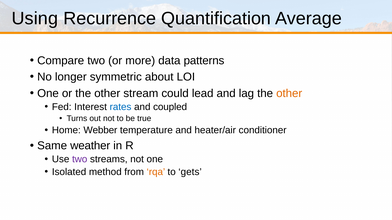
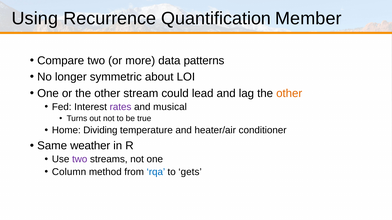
Average: Average -> Member
rates colour: blue -> purple
coupled: coupled -> musical
Webber: Webber -> Dividing
Isolated: Isolated -> Column
rqa colour: orange -> blue
